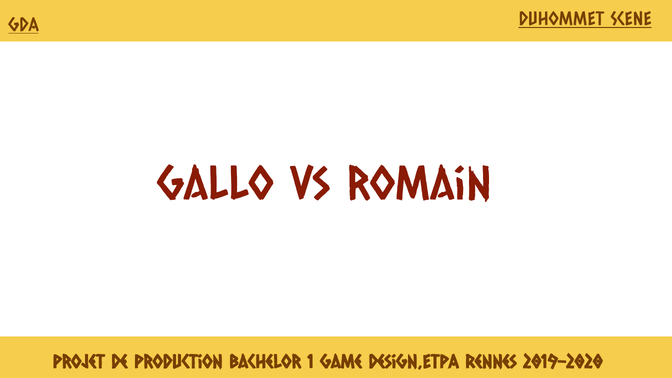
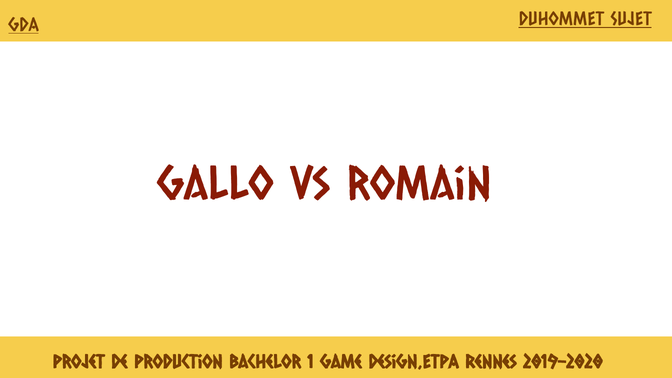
SCENE: SCENE -> SUJET
